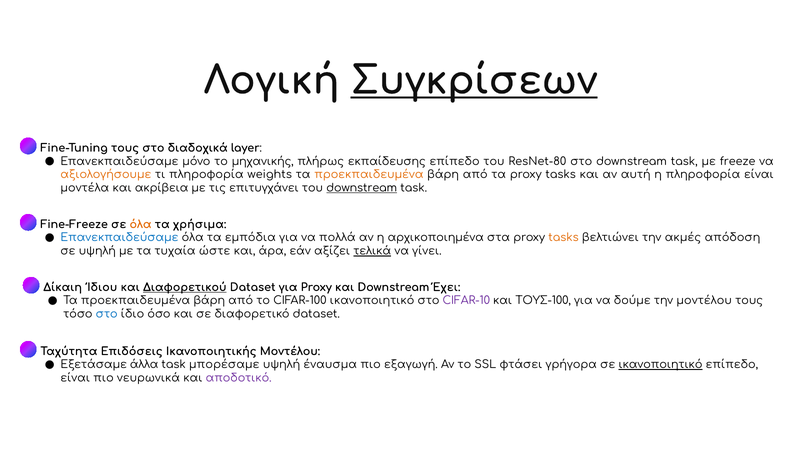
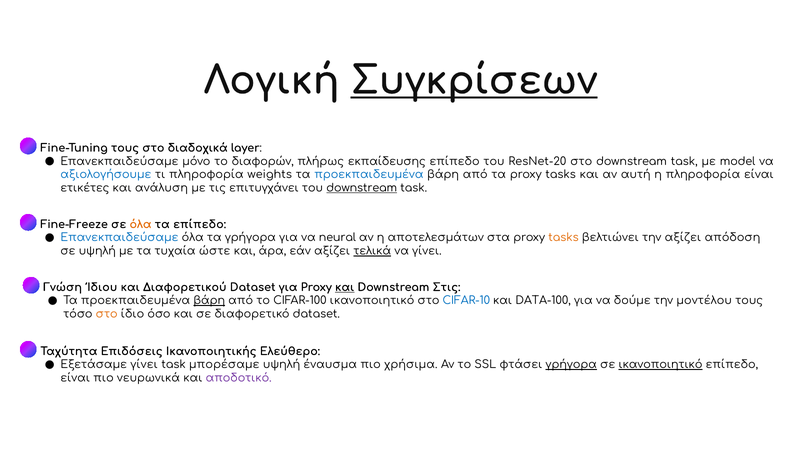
μηχανικής: μηχανικής -> διαφορών
ResNet-80: ResNet-80 -> ResNet-20
freeze: freeze -> model
αξιολογήσουμε colour: orange -> blue
προεκπαιδευμένα at (369, 175) colour: orange -> blue
μοντέλα: μοντέλα -> ετικέτες
ακρίβεια: ακρίβεια -> ανάλυση
τα χρήσιμα: χρήσιμα -> επίπεδο
τα εμπόδια: εμπόδια -> γρήγορα
πολλά: πολλά -> neural
αρχικοποιημένα: αρχικοποιημένα -> αποτελεσμάτων
την ακμές: ακμές -> αξίζει
Δίκαιη: Δίκαιη -> Γνώση
Διαφορετικού underline: present -> none
και at (345, 287) underline: none -> present
Έχει: Έχει -> Στις
βάρη at (209, 300) underline: none -> present
CIFAR-10 colour: purple -> blue
ΤΟΥΣ-100: ΤΟΥΣ-100 -> DATA-100
στο at (107, 314) colour: blue -> orange
Ικανοποιητικής Μοντέλου: Μοντέλου -> Ελεύθερο
Εξετάσαμε άλλα: άλλα -> γίνει
εξαγωγή: εξαγωγή -> χρήσιμα
γρήγορα at (571, 364) underline: none -> present
